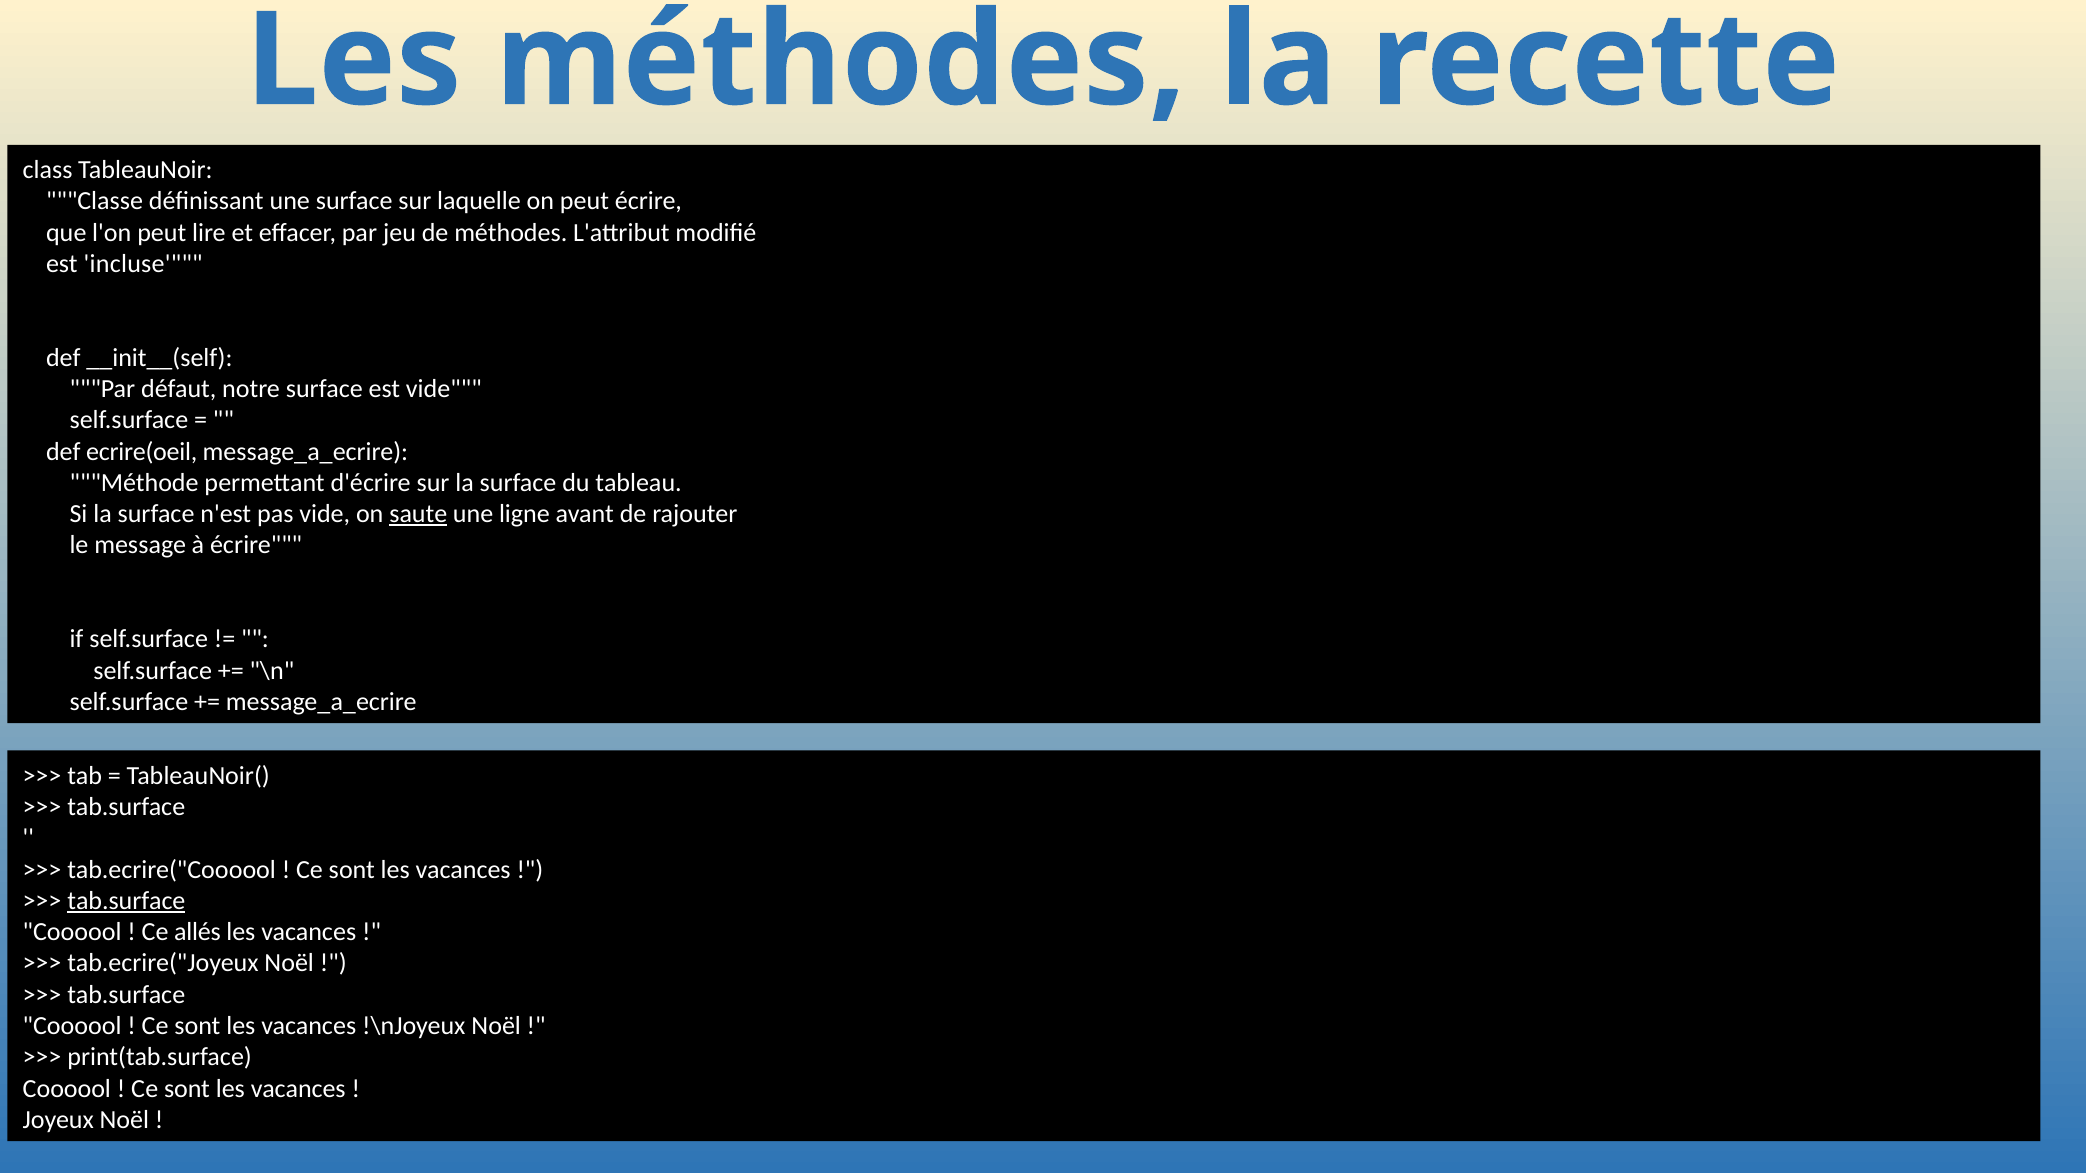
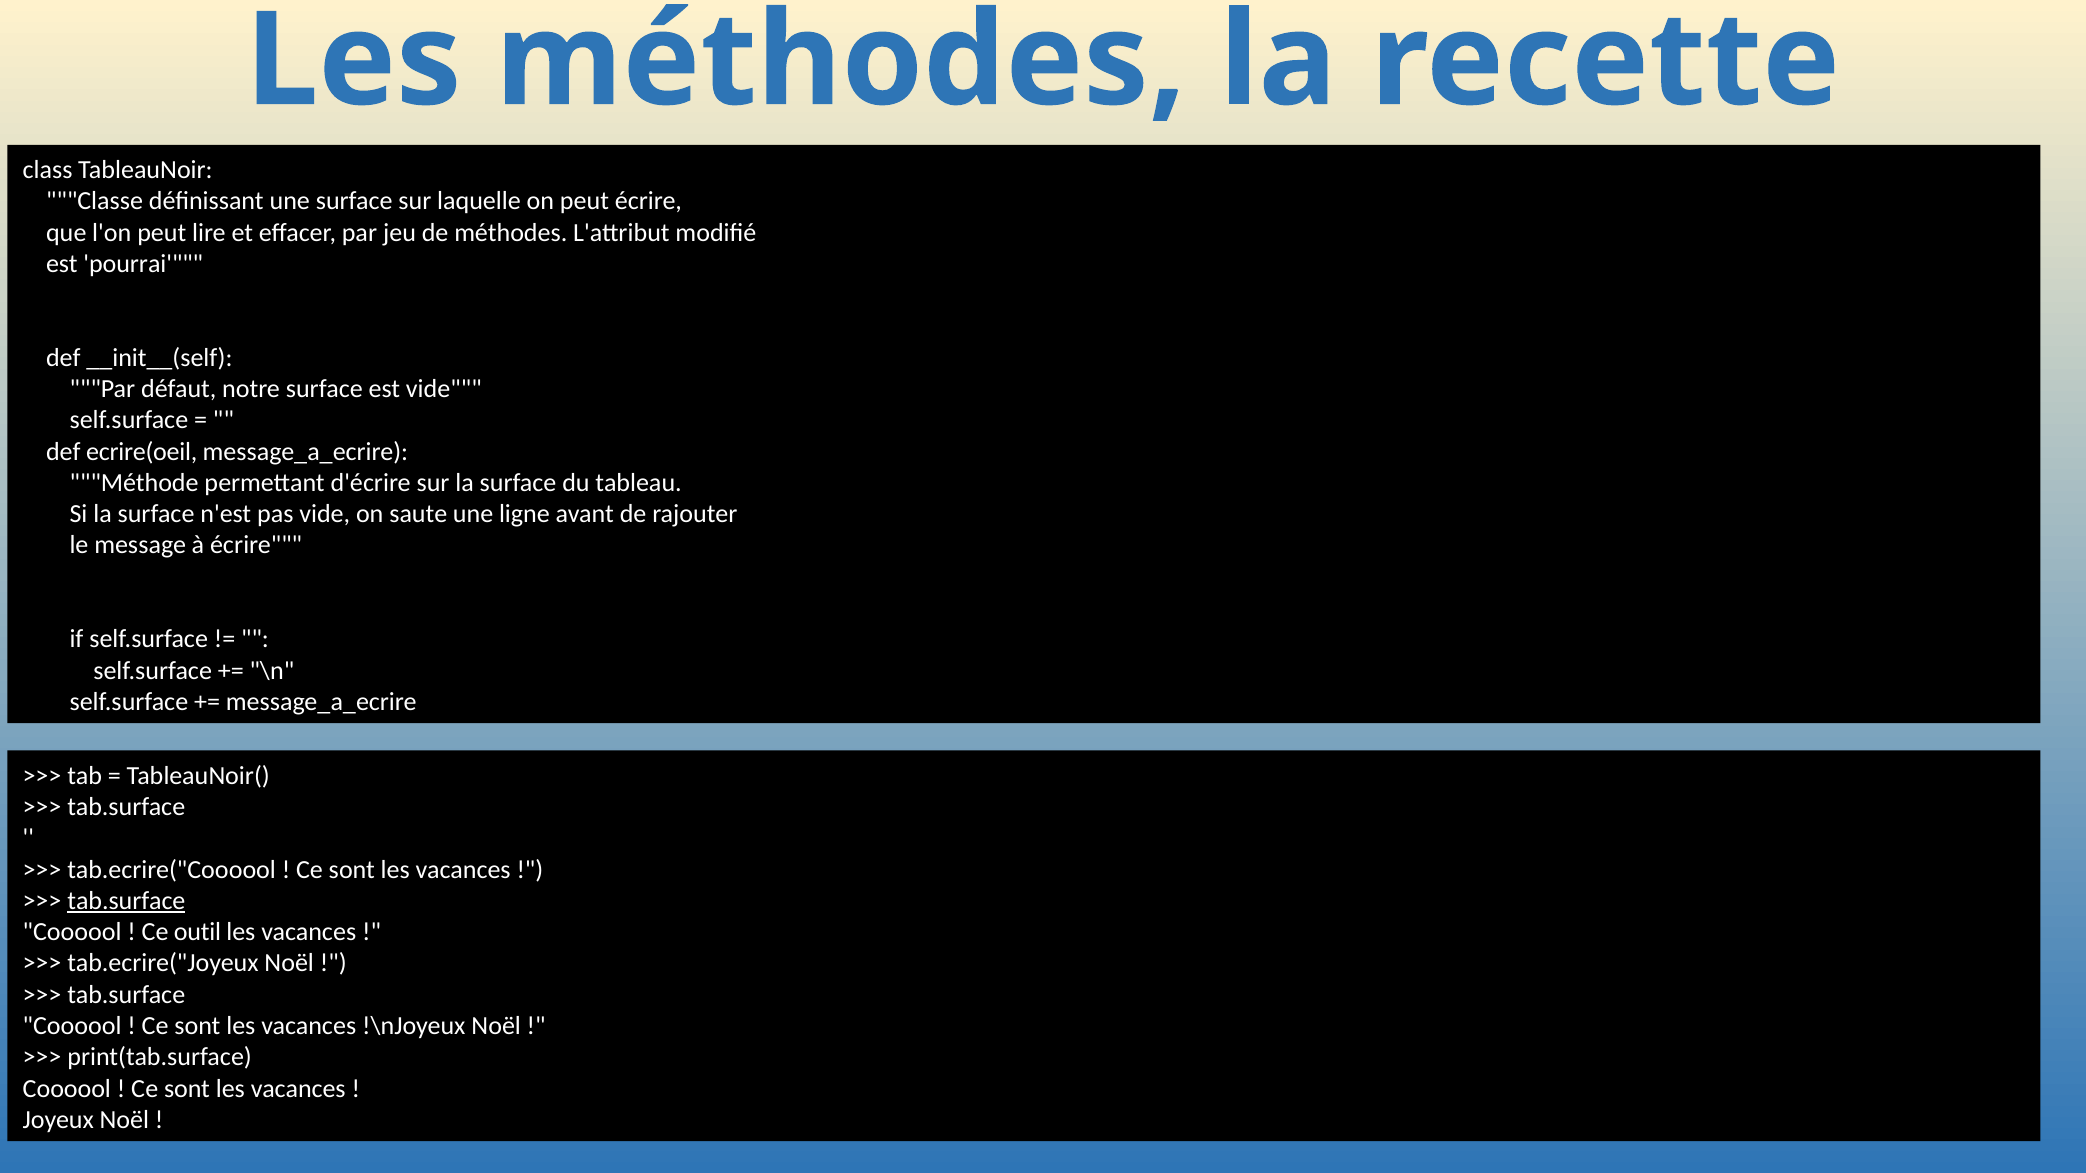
incluse: incluse -> pourrai
saute underline: present -> none
allés: allés -> outil
